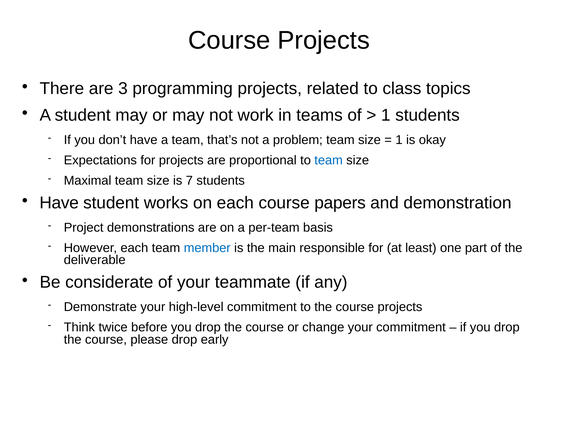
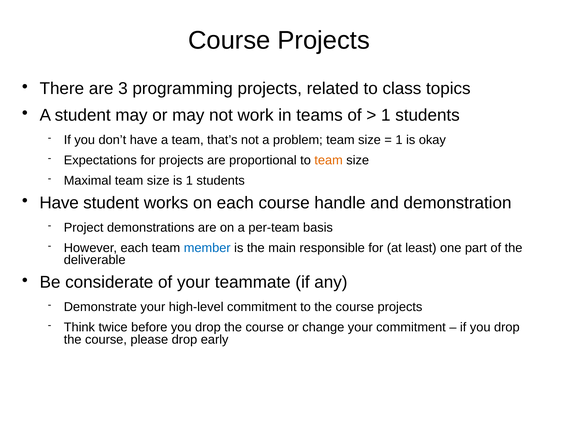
team at (329, 160) colour: blue -> orange
is 7: 7 -> 1
papers: papers -> handle
